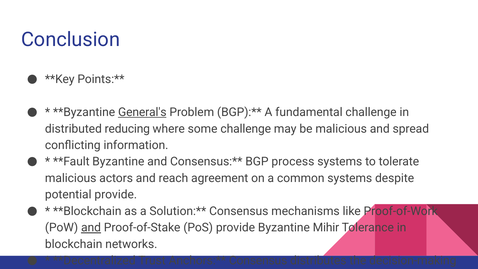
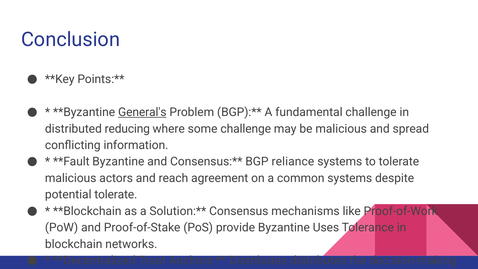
BGP process: process -> reliance
potential provide: provide -> tolerate
and at (91, 228) underline: present -> none
Byzantine Mihir: Mihir -> Uses
Consensus at (258, 261): Consensus -> Distributes
